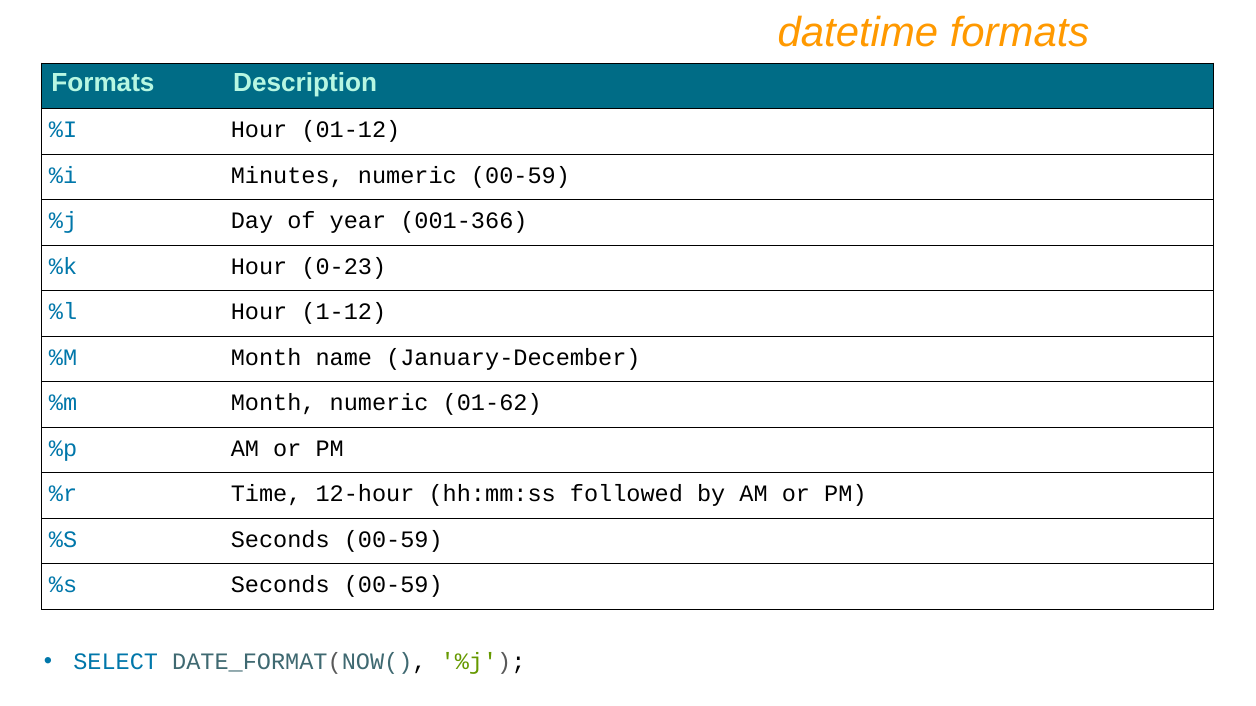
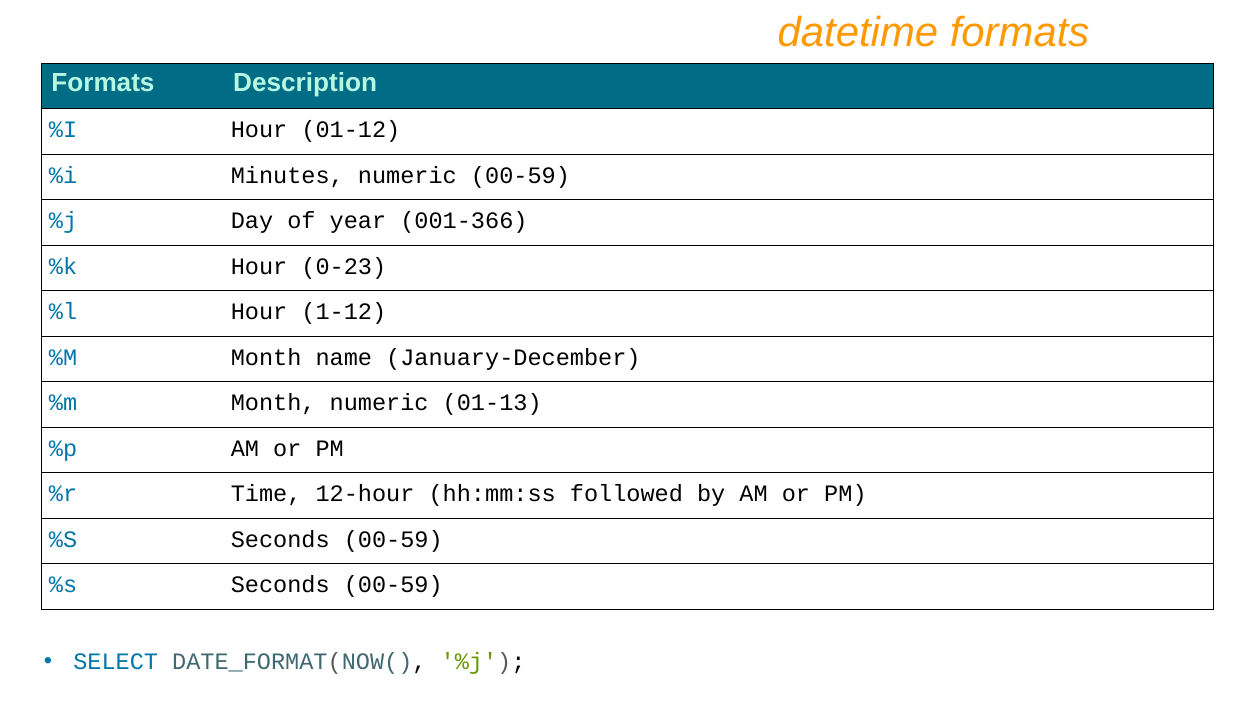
01-62: 01-62 -> 01-13
